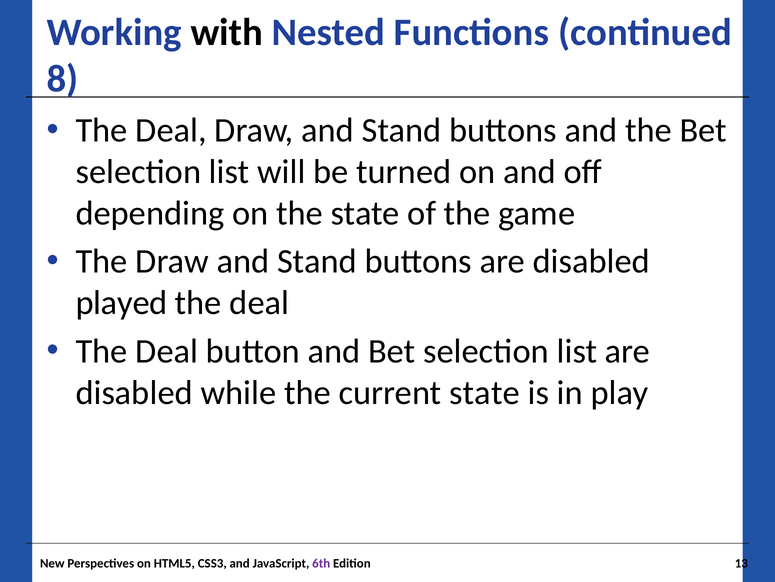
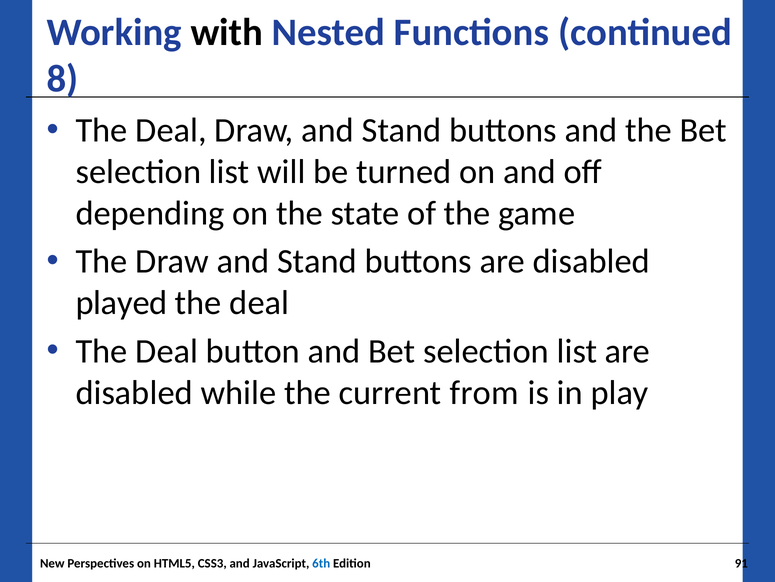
current state: state -> from
6th colour: purple -> blue
13: 13 -> 91
